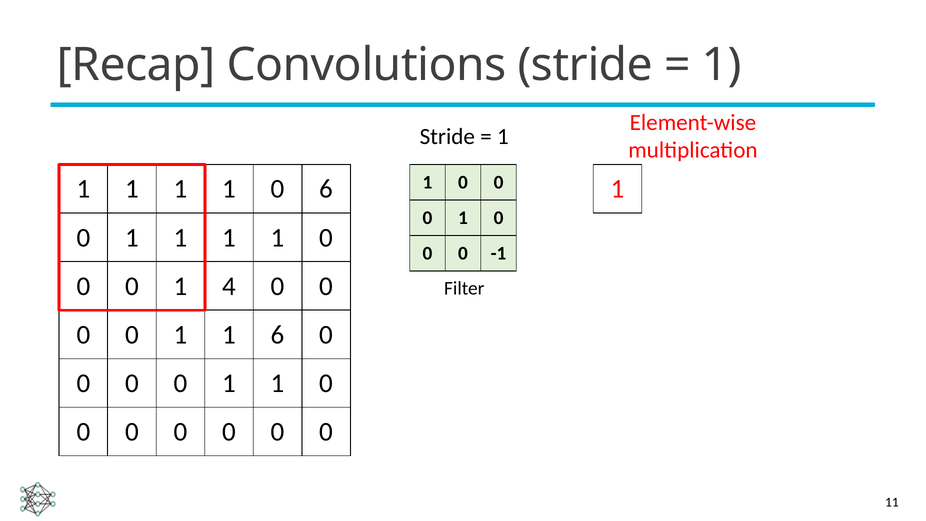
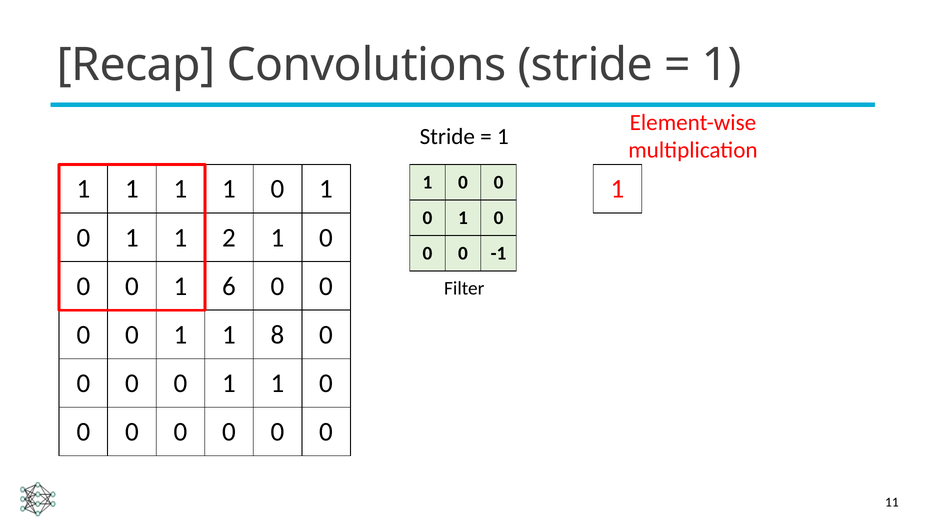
1 1 0 6: 6 -> 1
0 1 1 1: 1 -> 2
4: 4 -> 6
1 6: 6 -> 8
